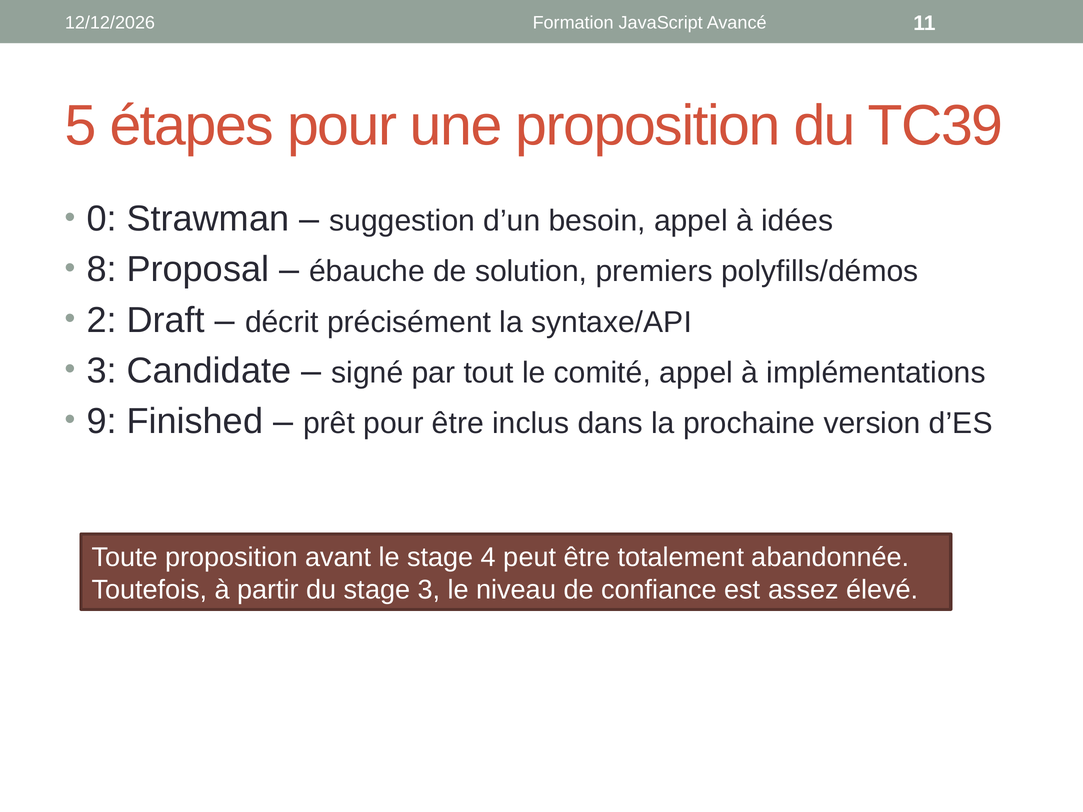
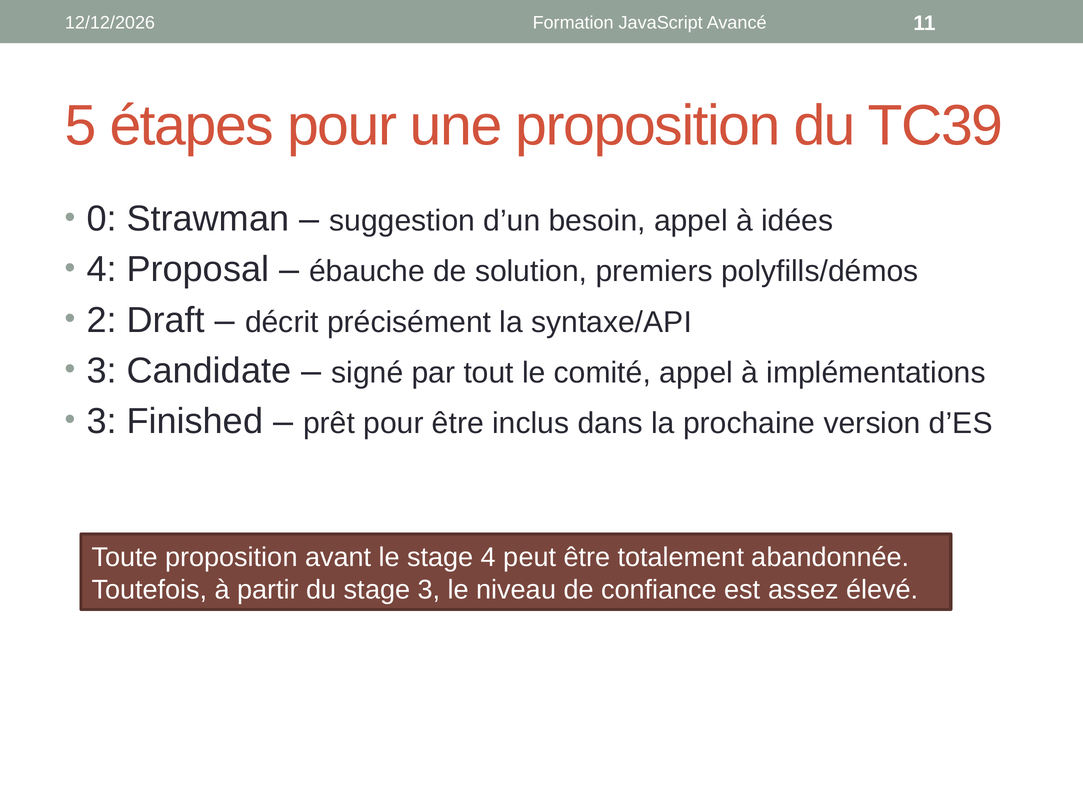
8 at (102, 270): 8 -> 4
9 at (102, 421): 9 -> 3
